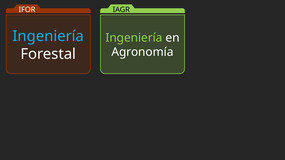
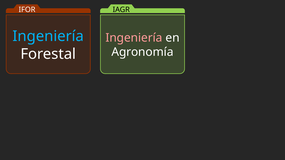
Ingeniería at (134, 38) colour: light green -> pink
